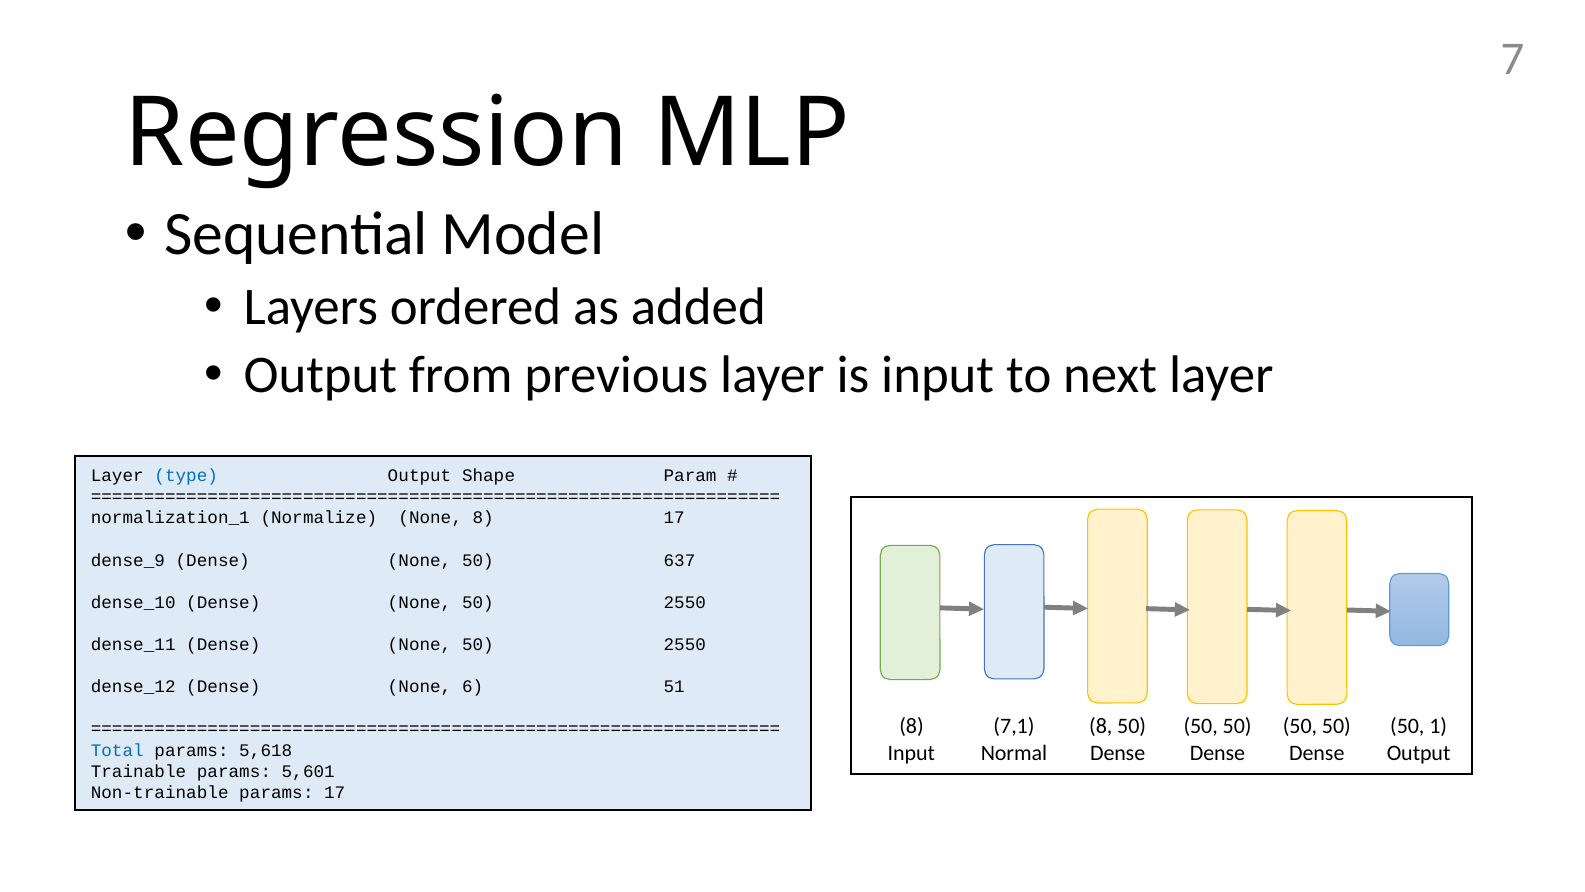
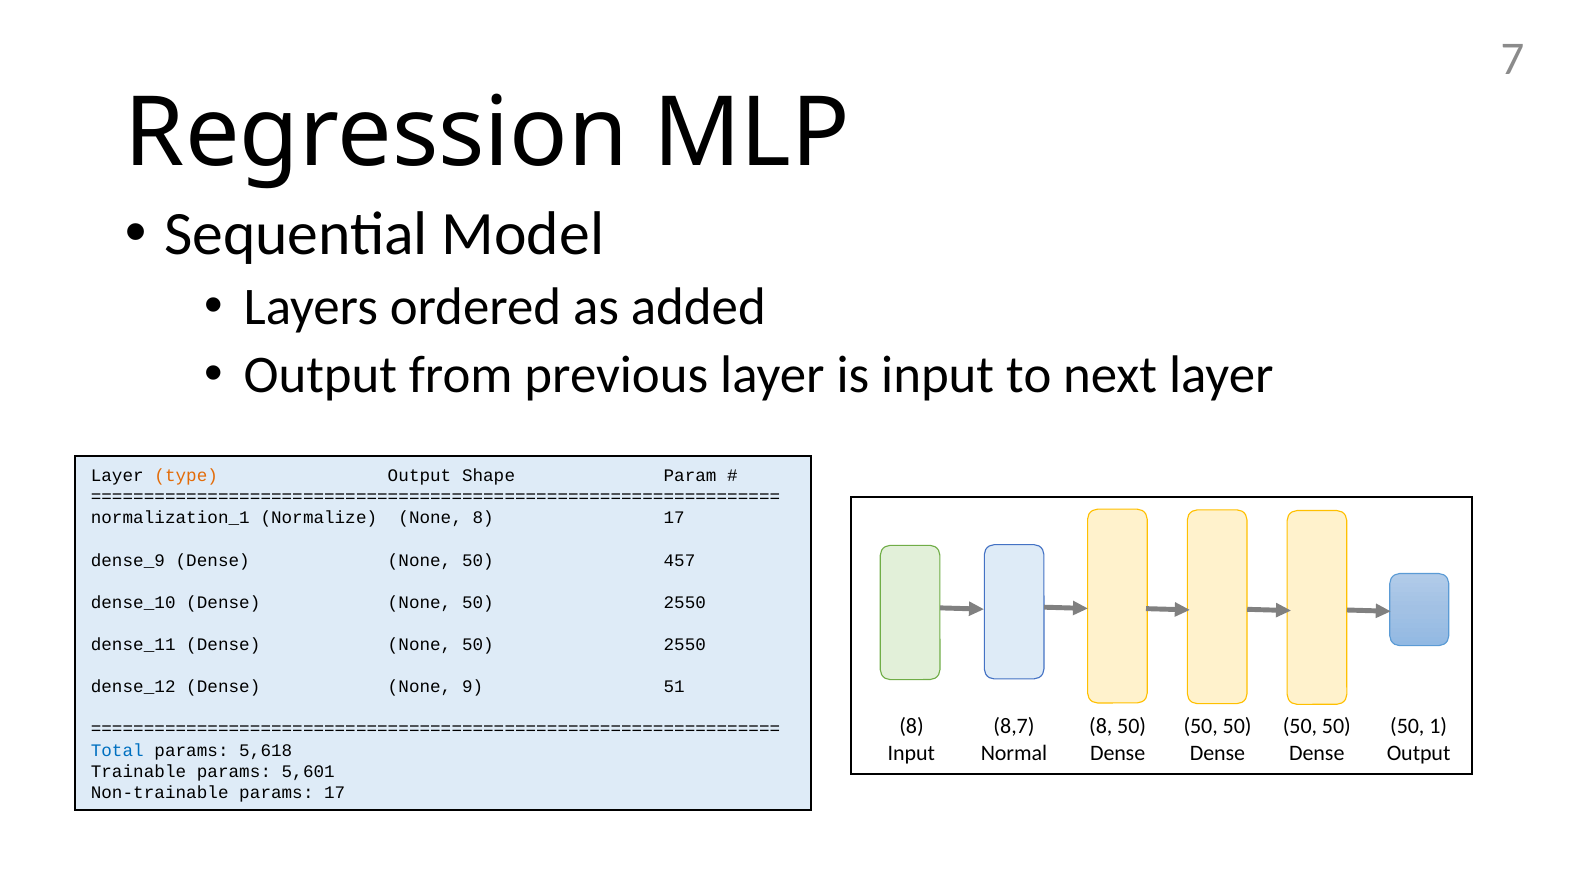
type colour: blue -> orange
637: 637 -> 457
6: 6 -> 9
7,1: 7,1 -> 8,7
